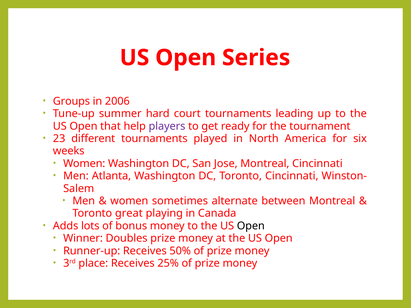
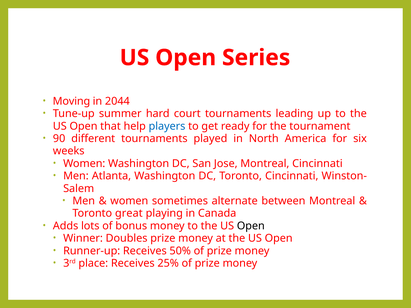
Groups: Groups -> Moving
2006: 2006 -> 2044
players colour: purple -> blue
23: 23 -> 90
